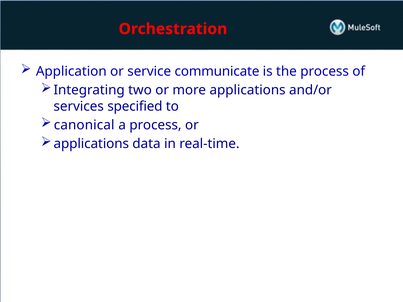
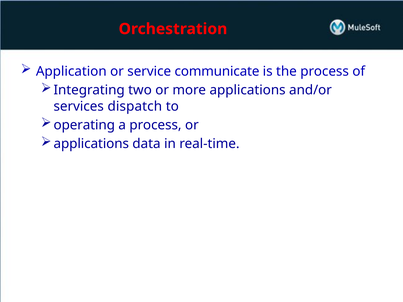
specified: specified -> dispatch
canonical: canonical -> operating
